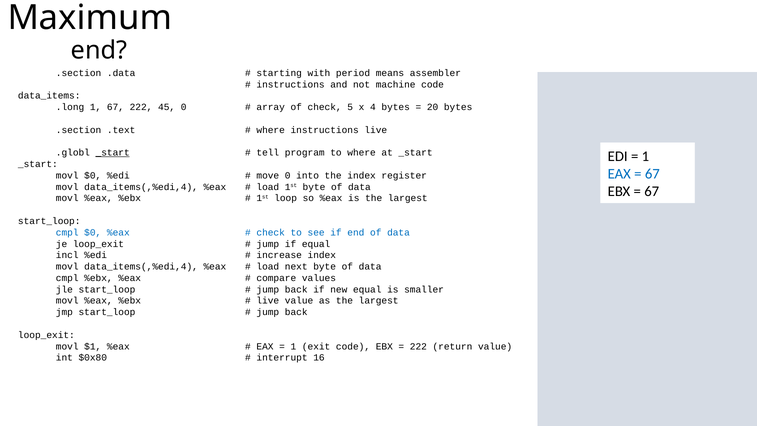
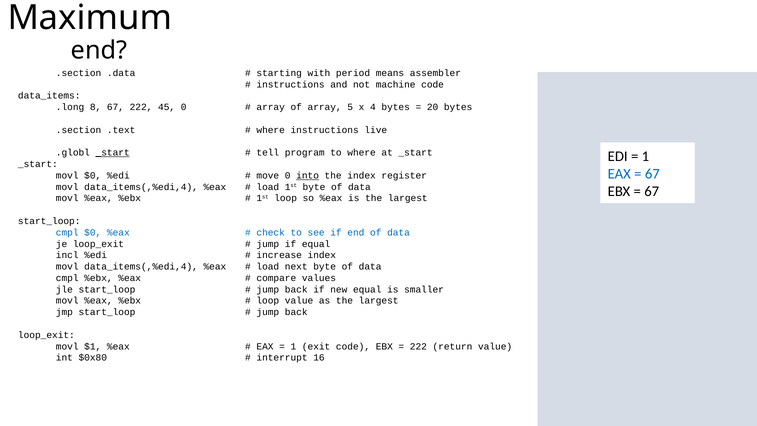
.long 1: 1 -> 8
of check: check -> array
into underline: none -> present
live at (268, 301): live -> loop
